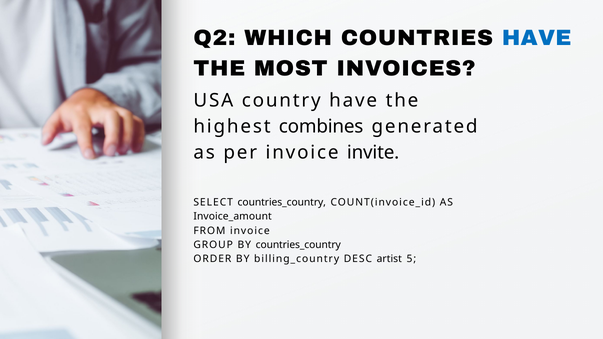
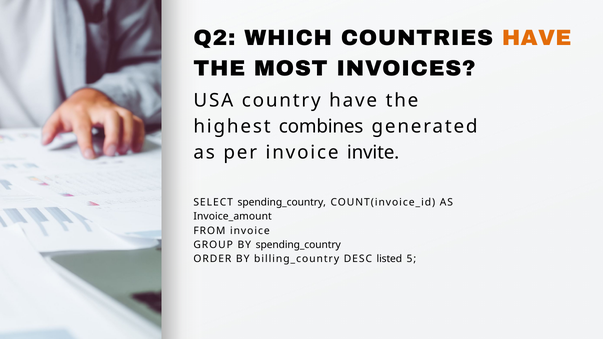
HAVE at (537, 38) colour: blue -> orange
SELECT countries_country: countries_country -> spending_country
BY countries_country: countries_country -> spending_country
artist: artist -> listed
